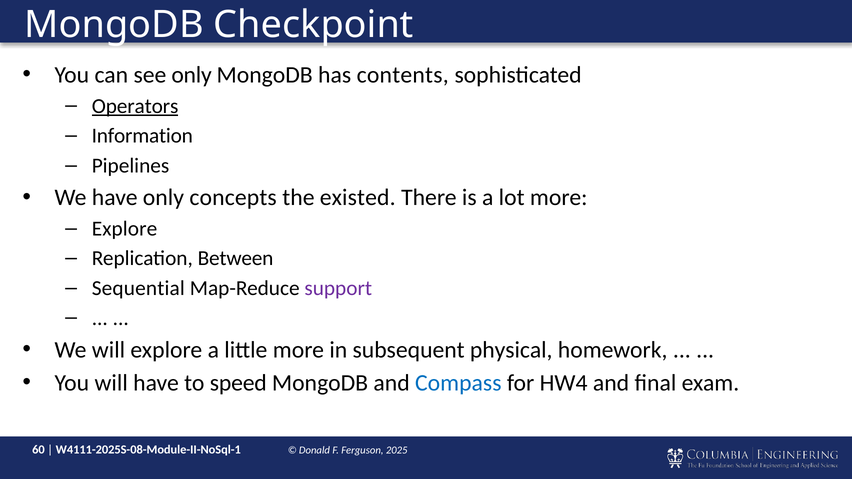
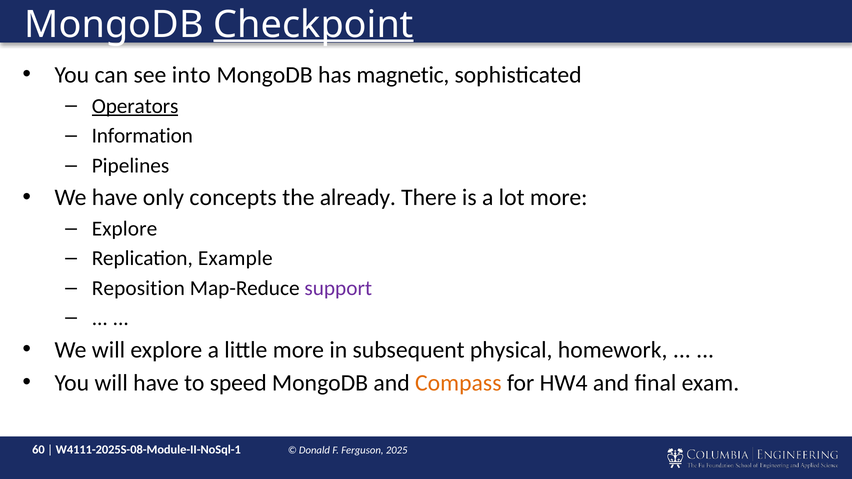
Checkpoint underline: none -> present
see only: only -> into
contents: contents -> magnetic
existed: existed -> already
Between: Between -> Example
Sequential: Sequential -> Reposition
Compass colour: blue -> orange
